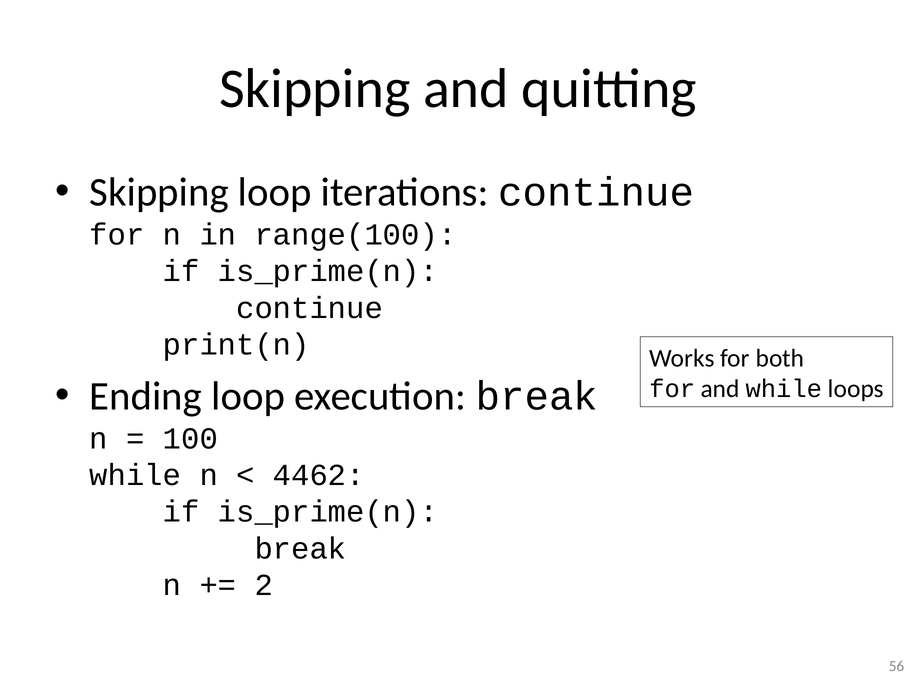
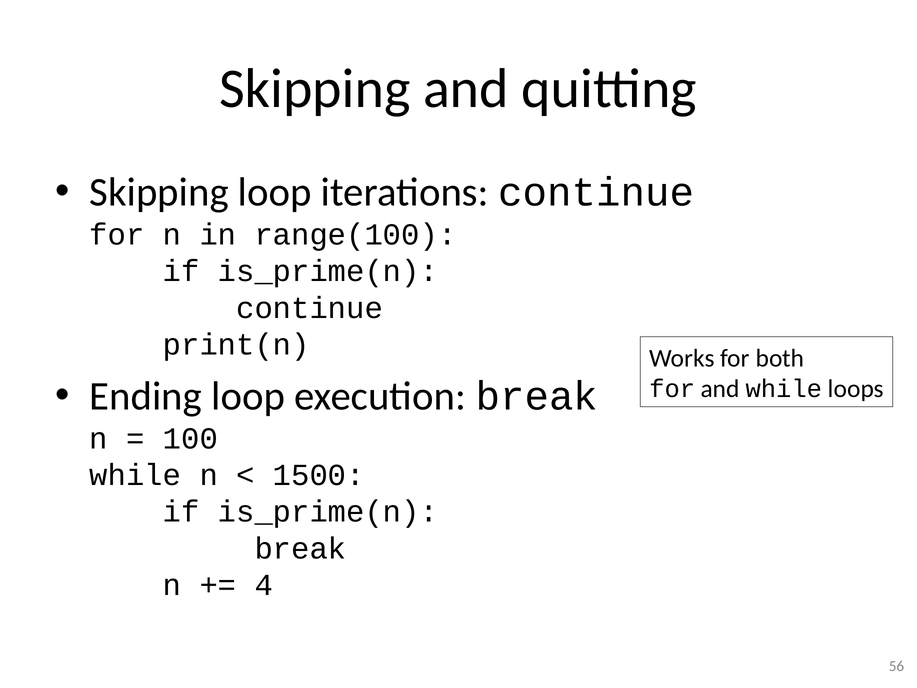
4462: 4462 -> 1500
2: 2 -> 4
